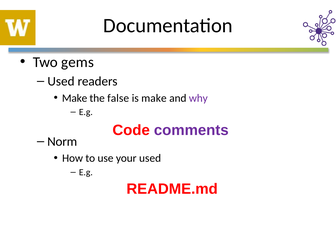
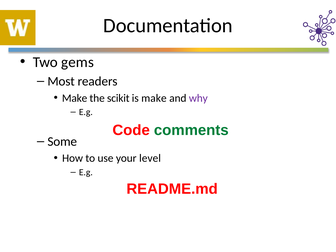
Used at (61, 81): Used -> Most
false: false -> scikit
comments colour: purple -> green
Norm: Norm -> Some
your used: used -> level
